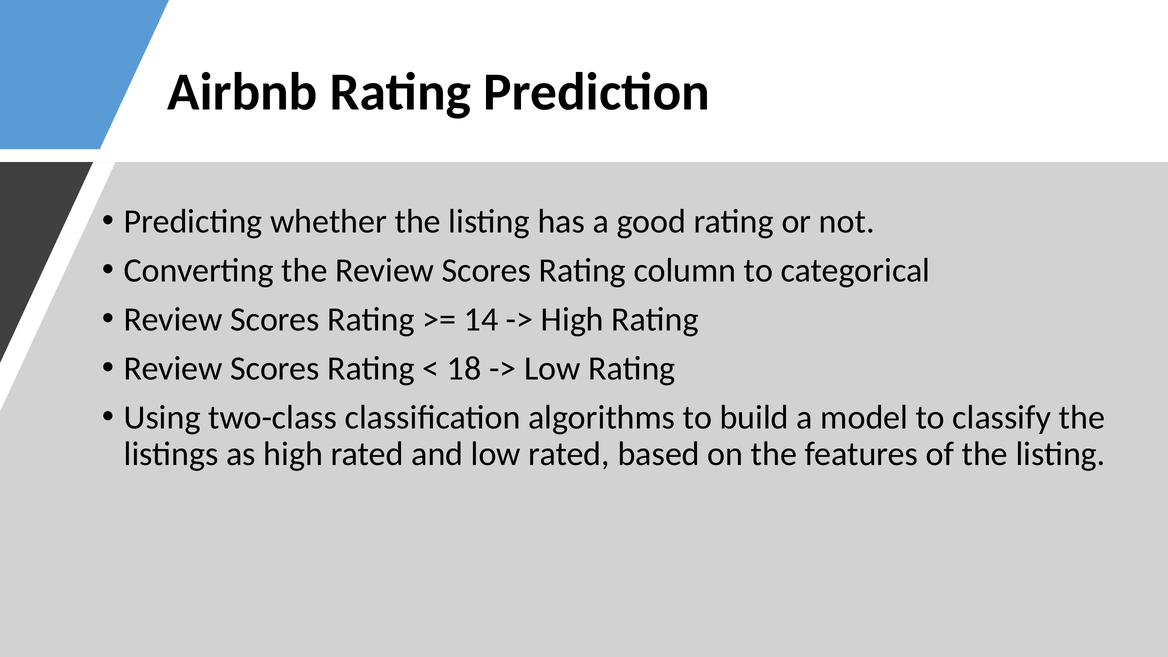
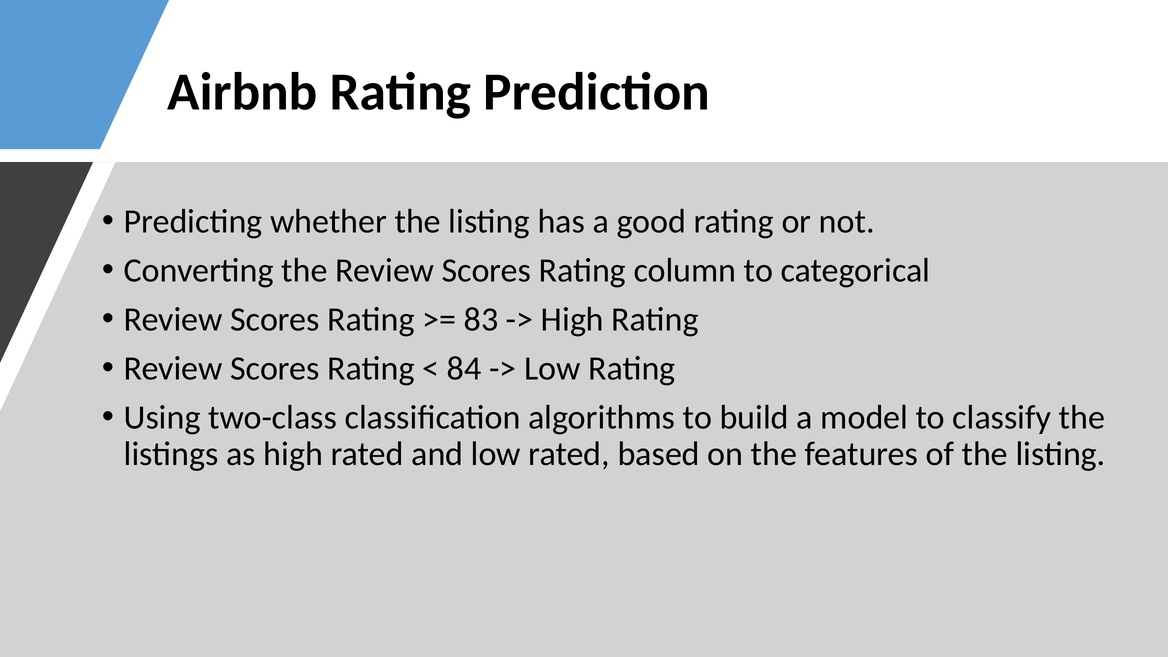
14: 14 -> 83
18: 18 -> 84
